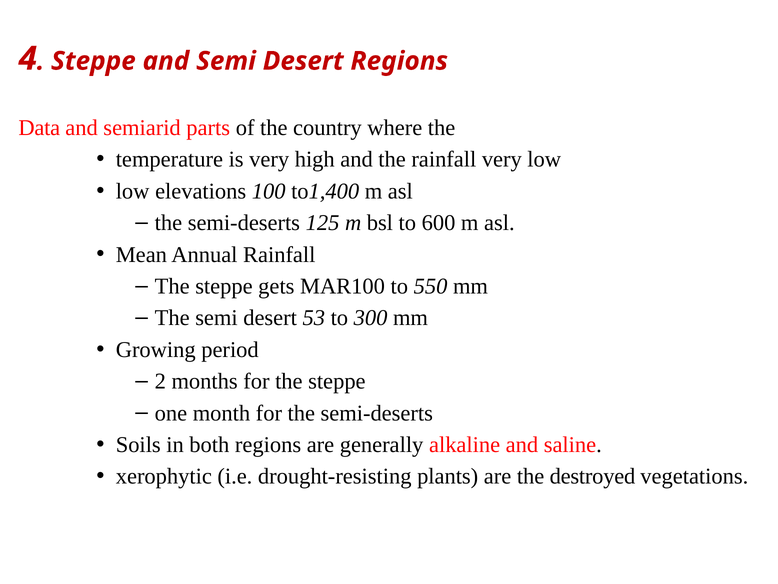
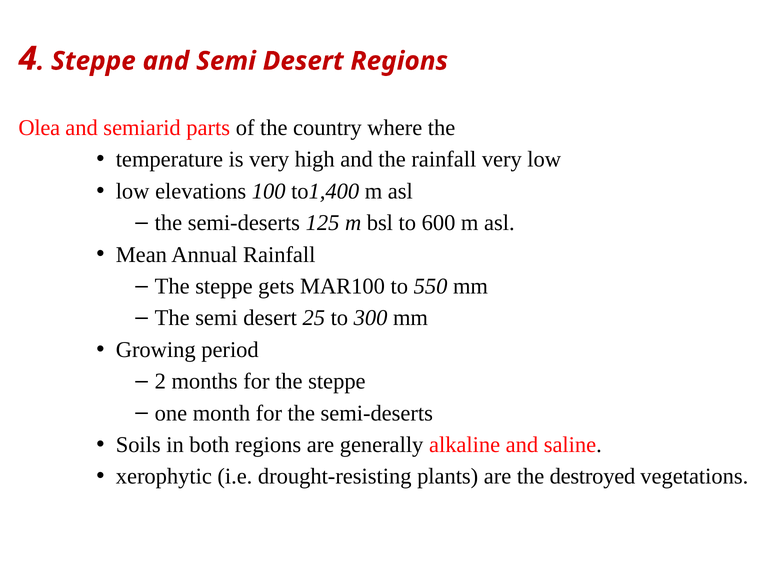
Data: Data -> Olea
53: 53 -> 25
